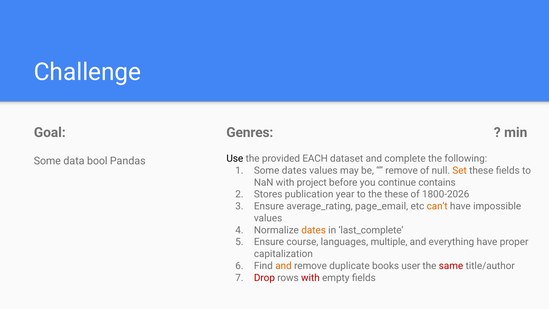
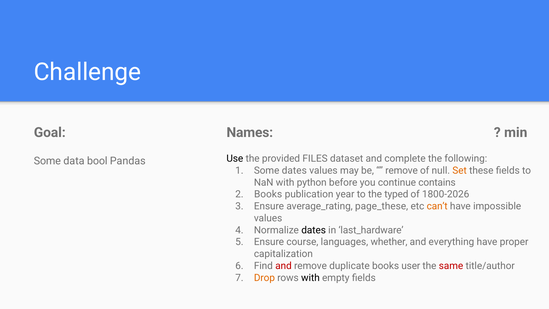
Genres: Genres -> Names
EACH: EACH -> FILES
project: project -> python
Stores at (268, 194): Stores -> Books
the these: these -> typed
page_email: page_email -> page_these
dates at (314, 230) colour: orange -> black
last_complete: last_complete -> last_hardware
multiple: multiple -> whether
and at (283, 266) colour: orange -> red
Drop colour: red -> orange
with at (310, 278) colour: red -> black
